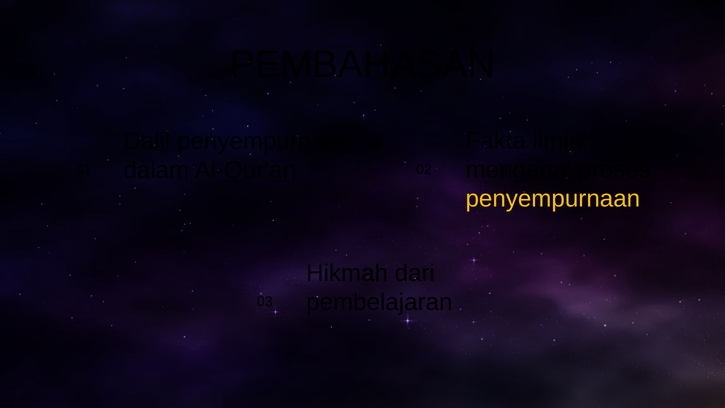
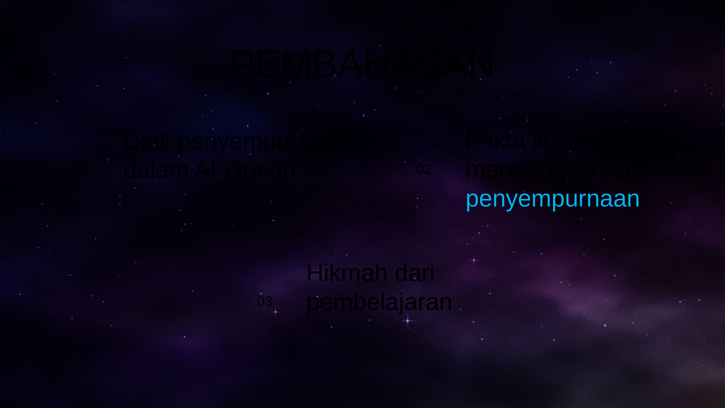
penyempurnaan at (553, 199) colour: yellow -> light blue
